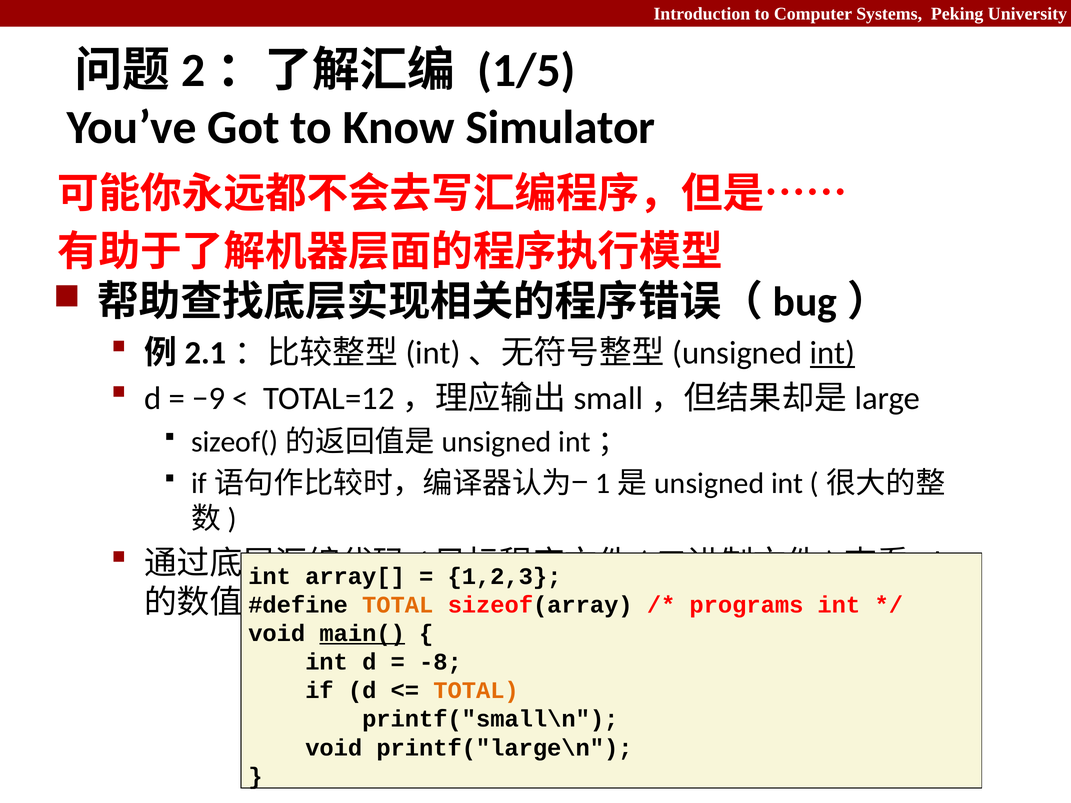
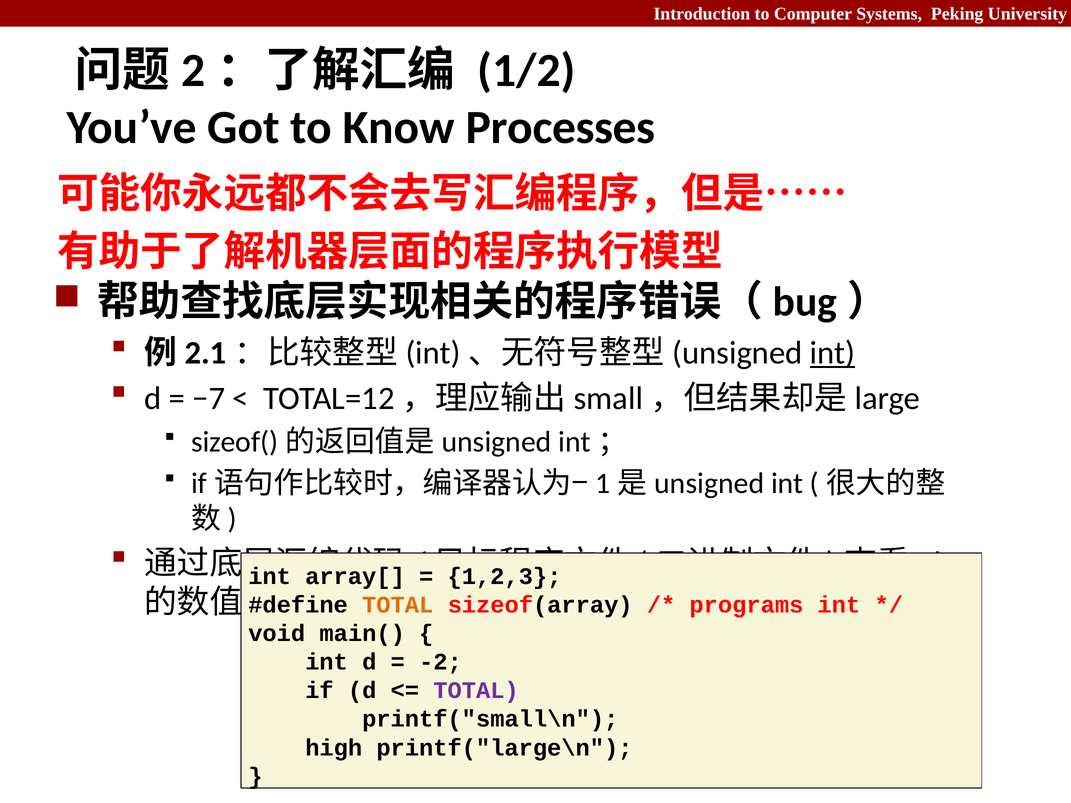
1/5: 1/5 -> 1/2
Simulator: Simulator -> Processes
−9: −9 -> −7
main( underline: present -> none
-8: -8 -> -2
TOTAL at (476, 691) colour: orange -> purple
void at (334, 748): void -> high
